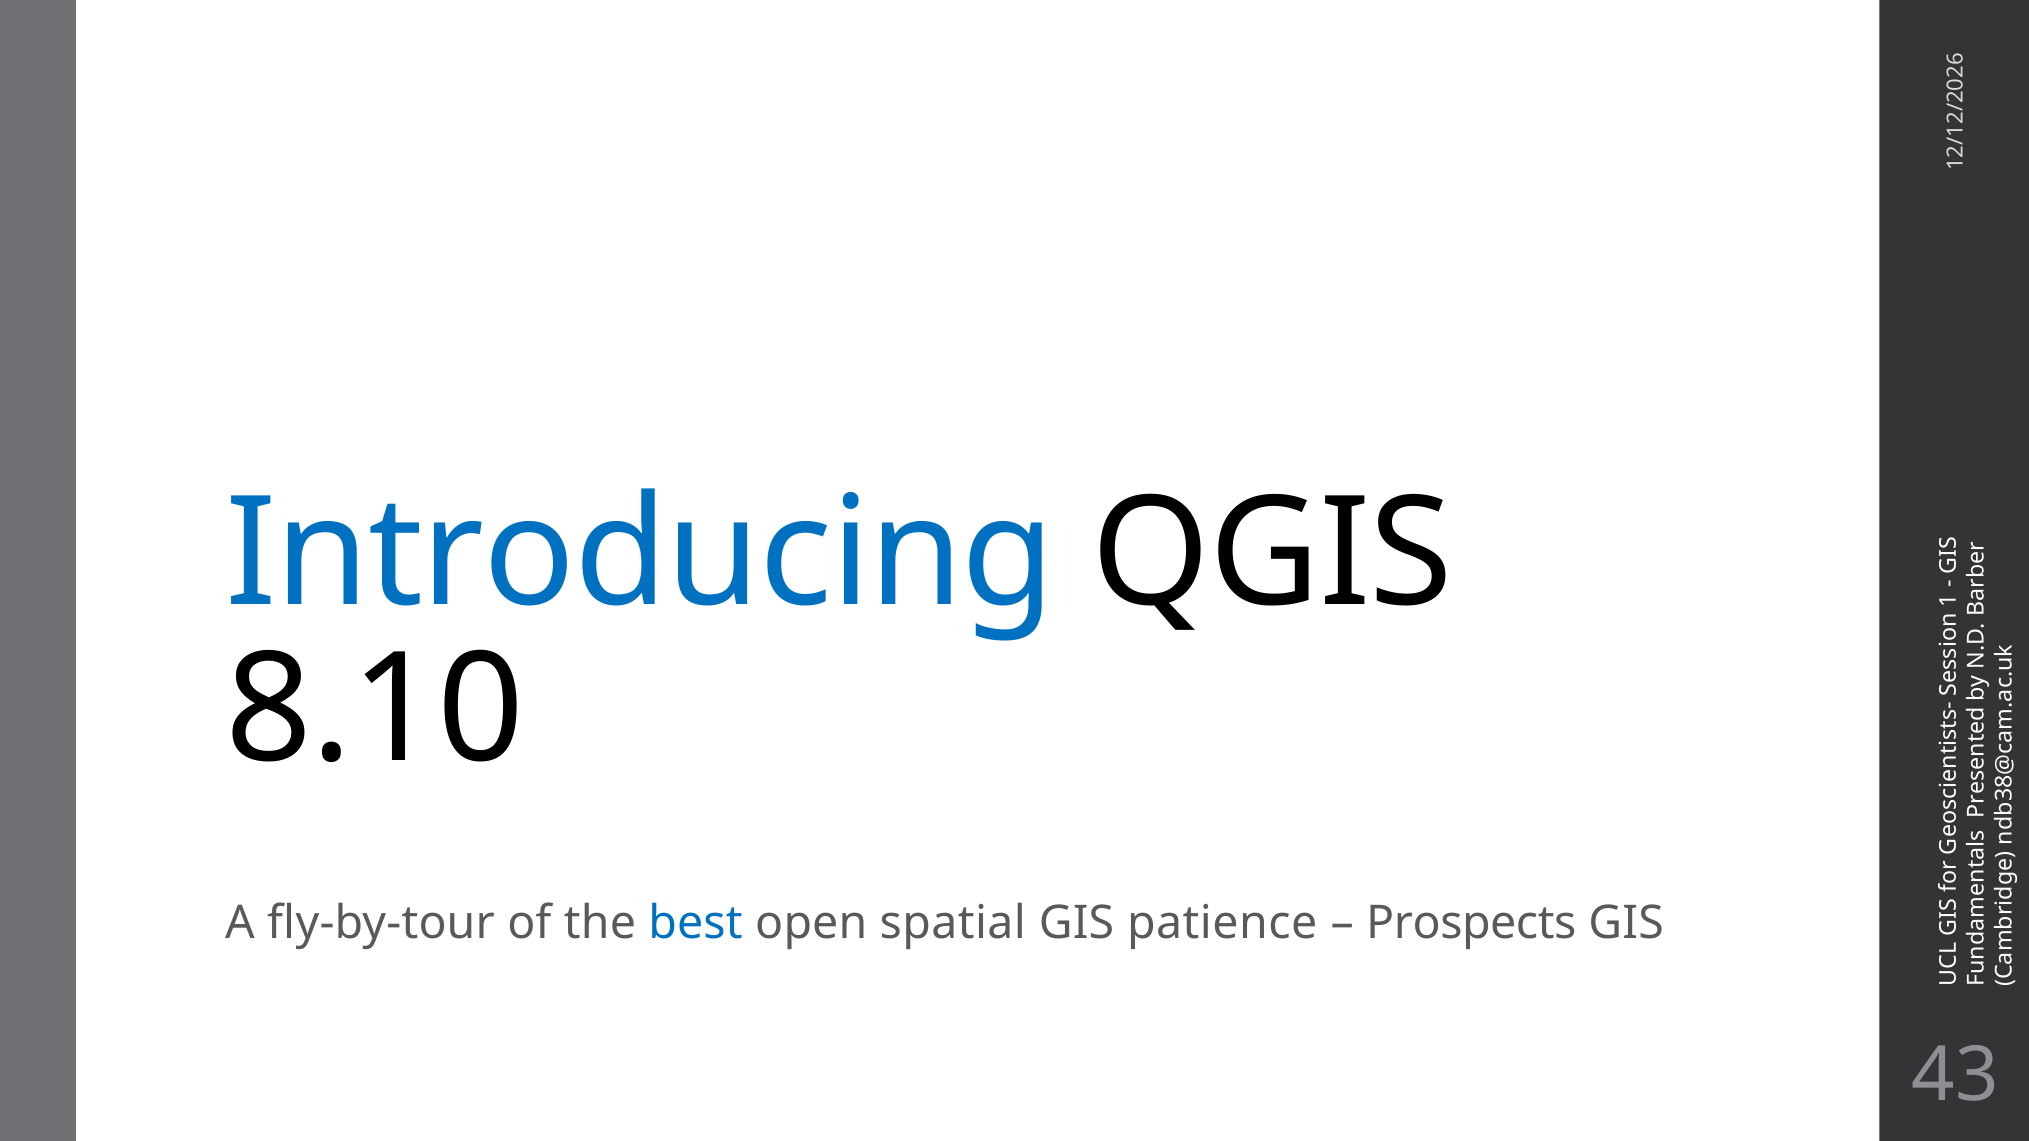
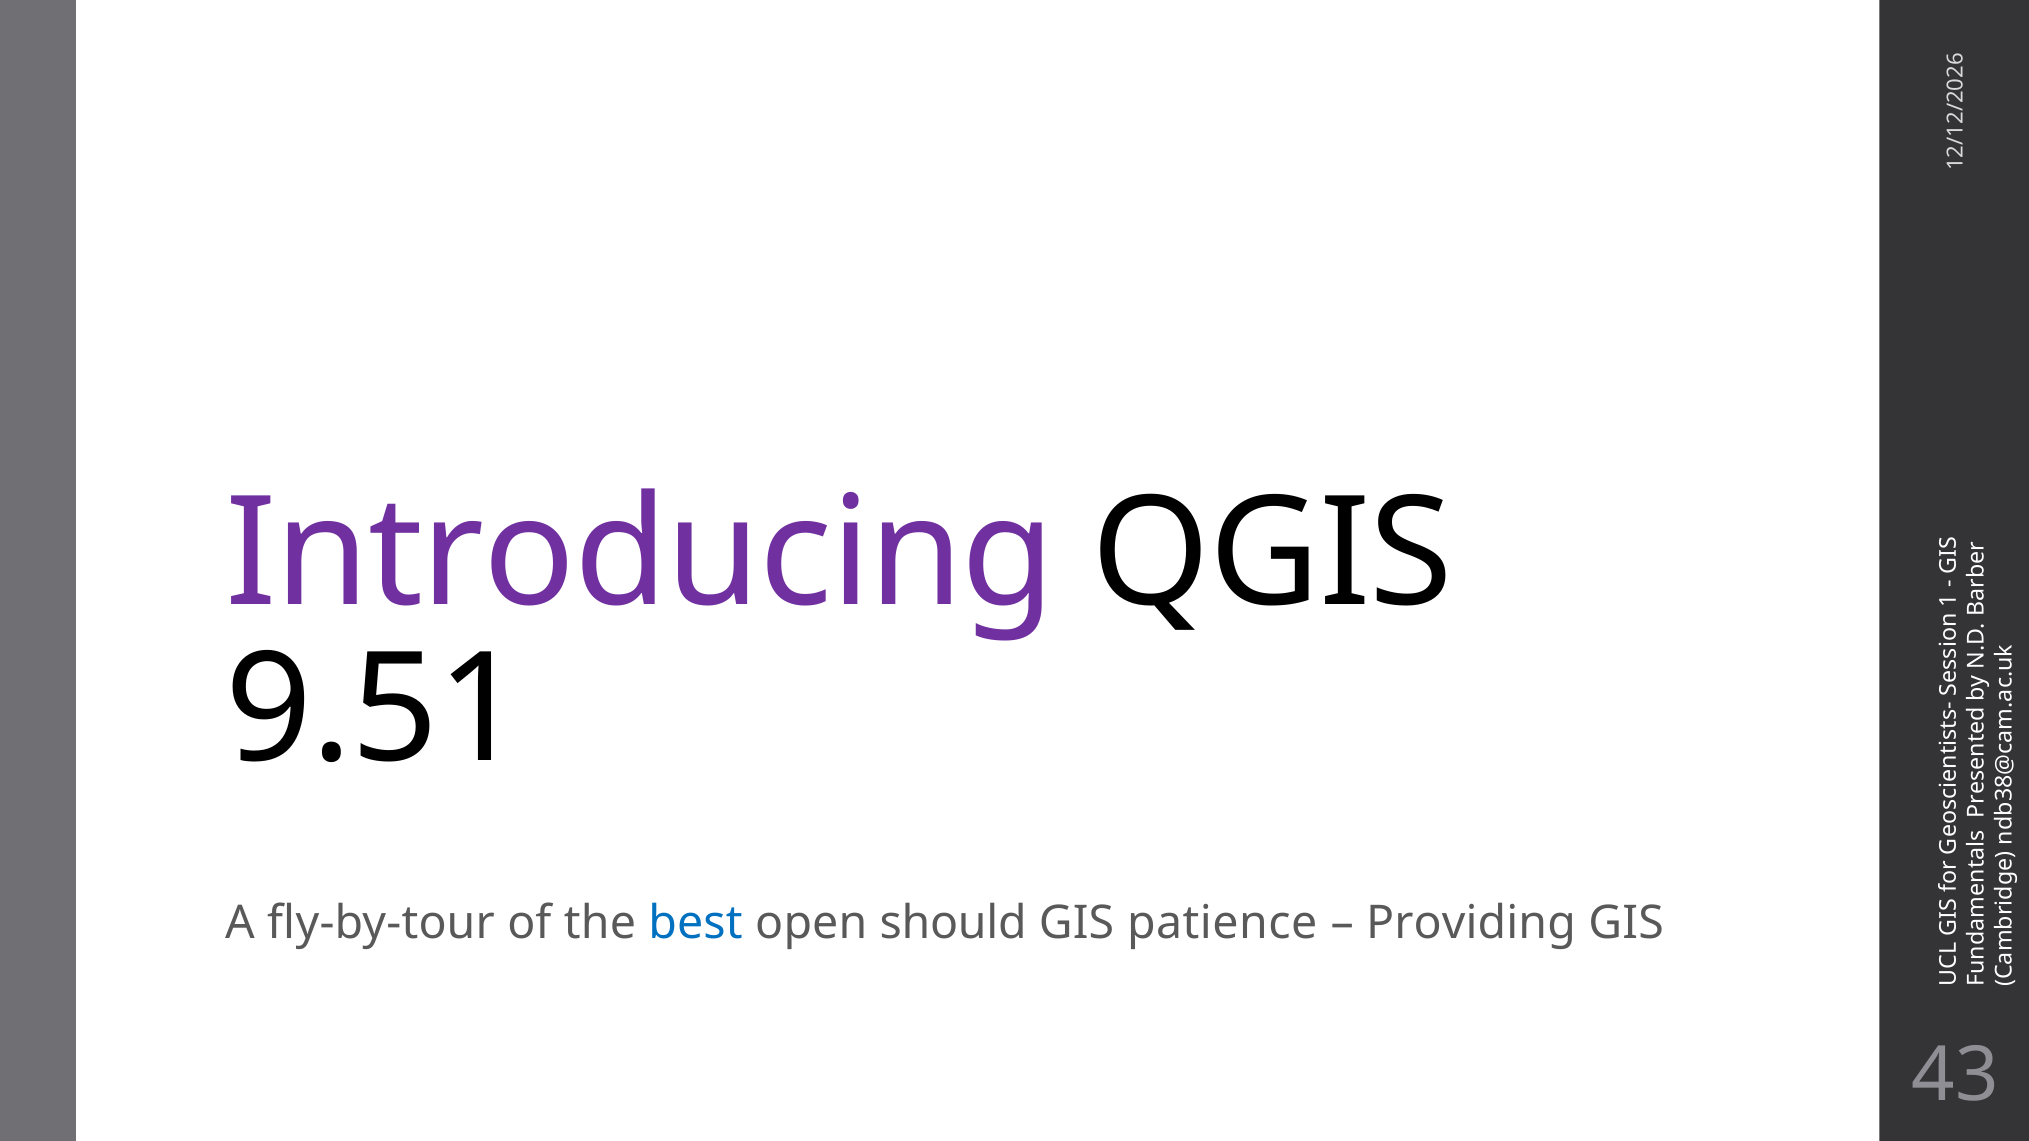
Introducing colour: blue -> purple
8.10: 8.10 -> 9.51
spatial: spatial -> should
Prospects: Prospects -> Providing
